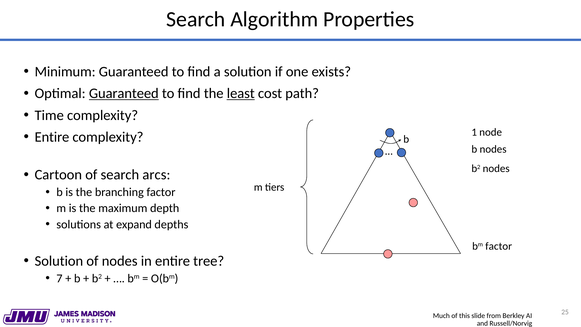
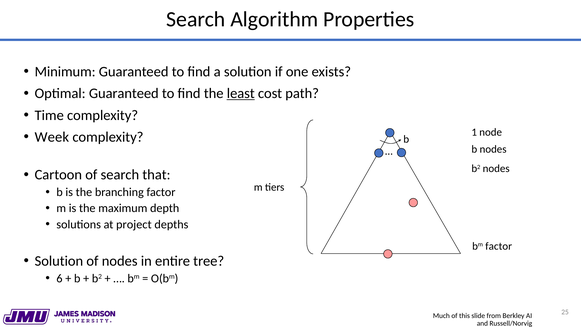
Guaranteed at (124, 93) underline: present -> none
Entire at (52, 137): Entire -> Week
arcs: arcs -> that
expand: expand -> project
7: 7 -> 6
